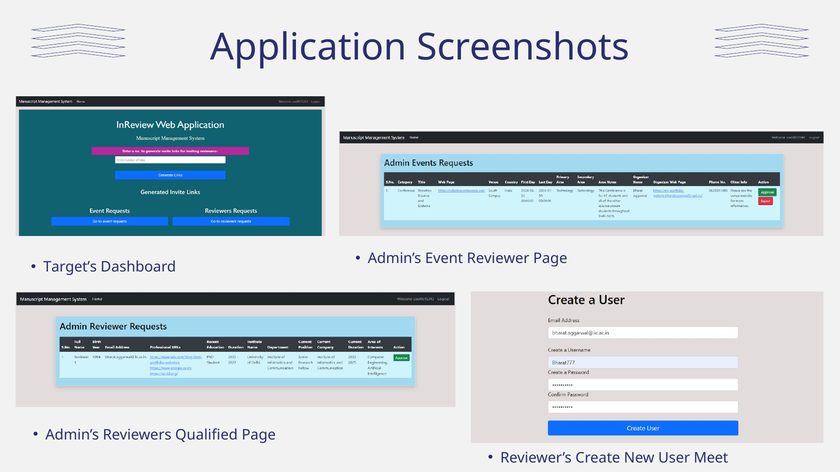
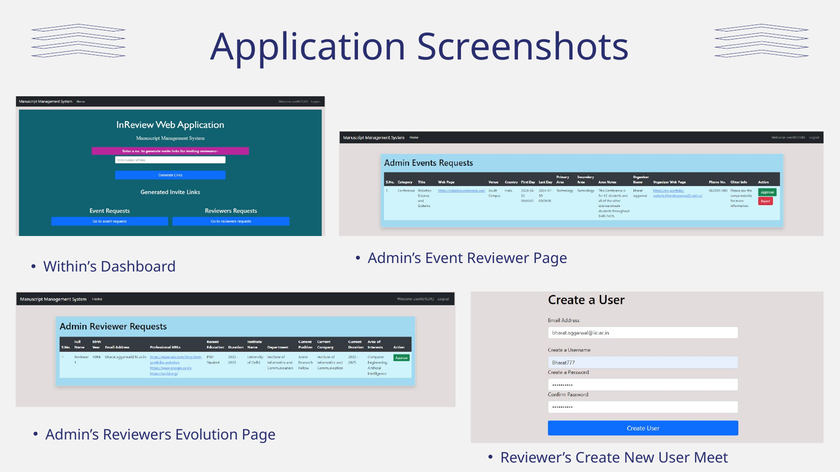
Target’s: Target’s -> Within’s
Qualified: Qualified -> Evolution
